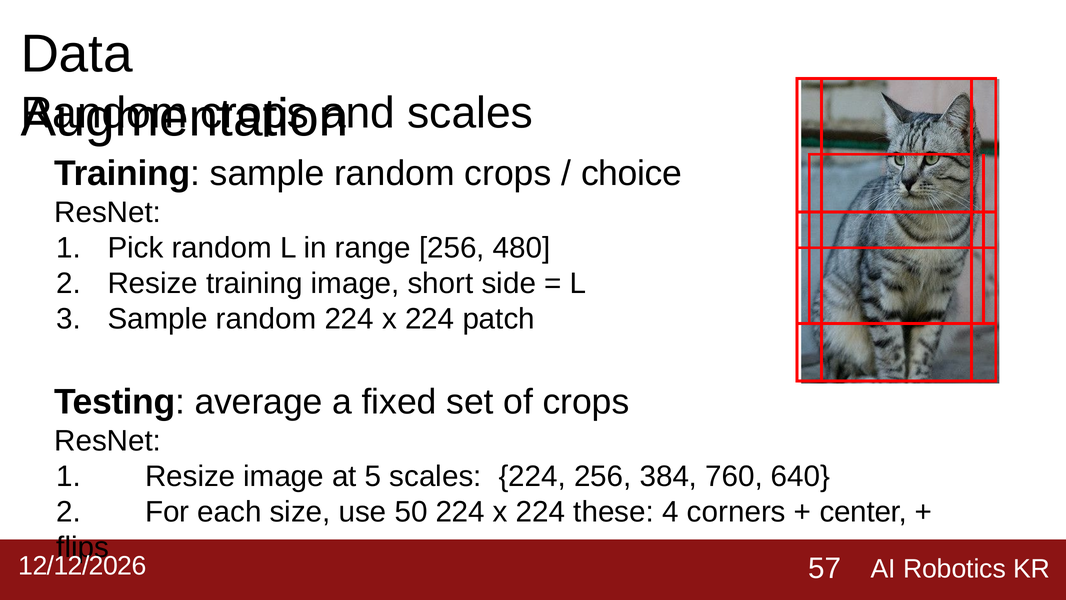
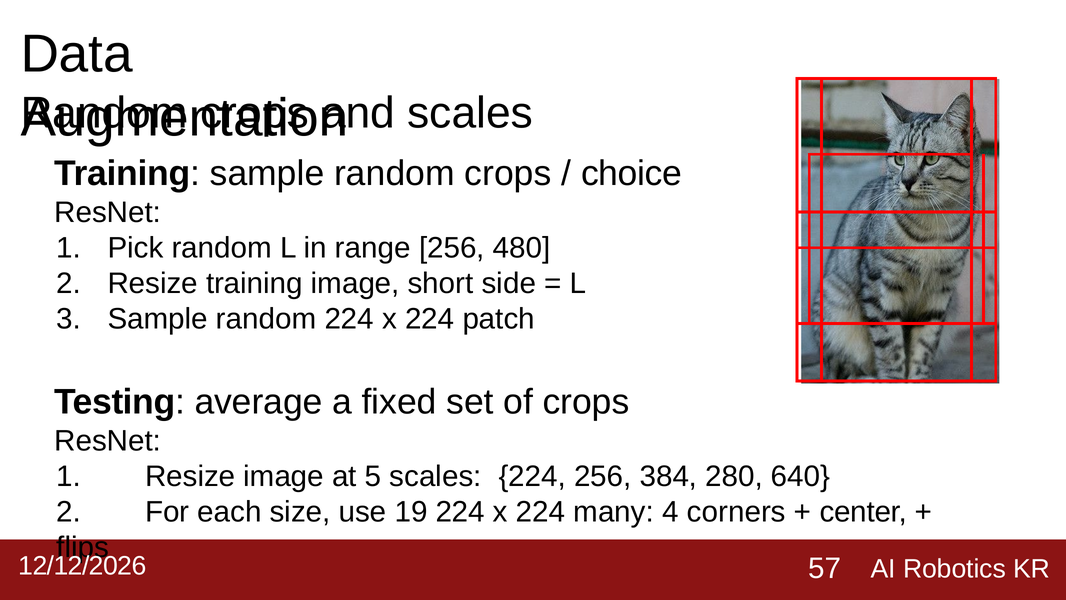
760: 760 -> 280
50: 50 -> 19
these: these -> many
